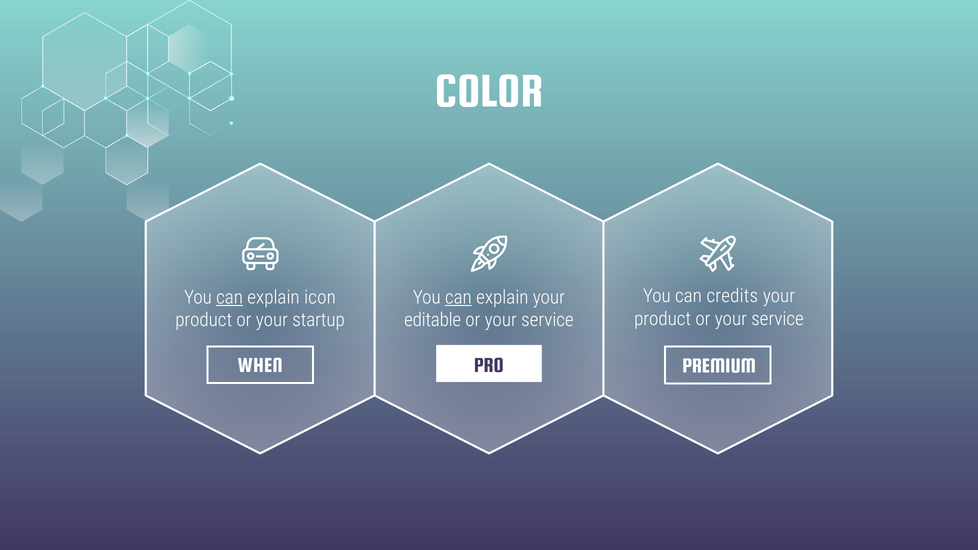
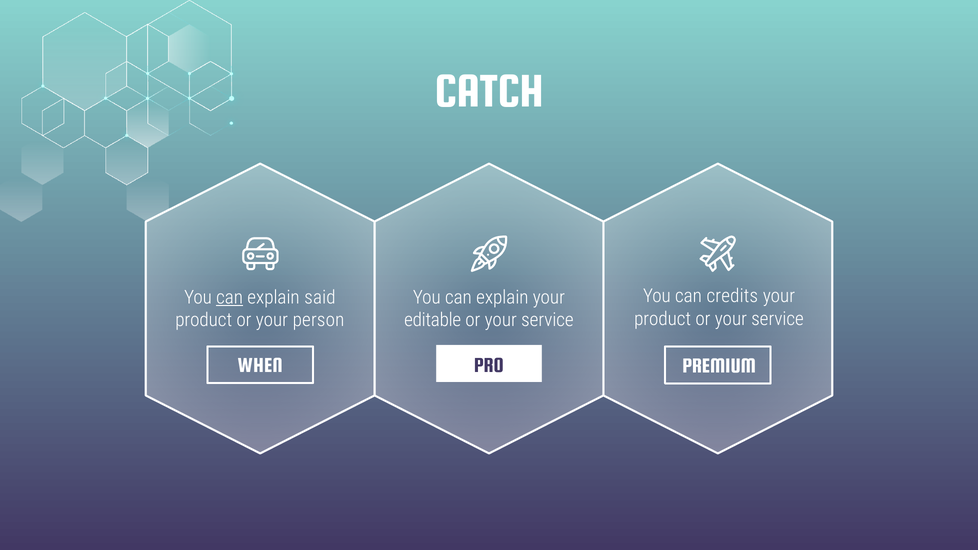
COLOR: COLOR -> CATCH
icon: icon -> said
can at (458, 297) underline: present -> none
startup: startup -> person
